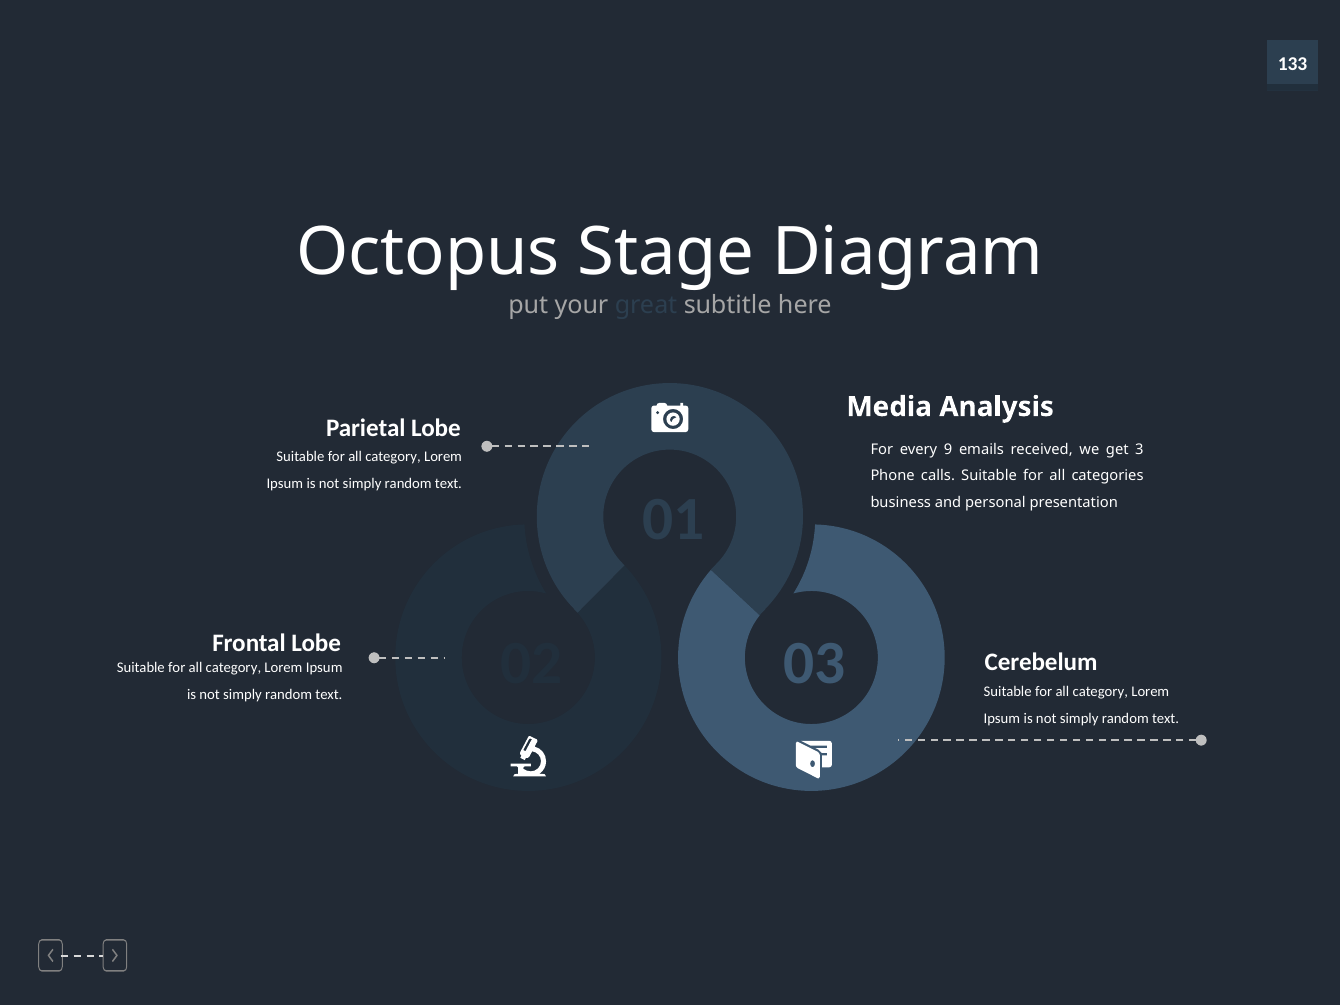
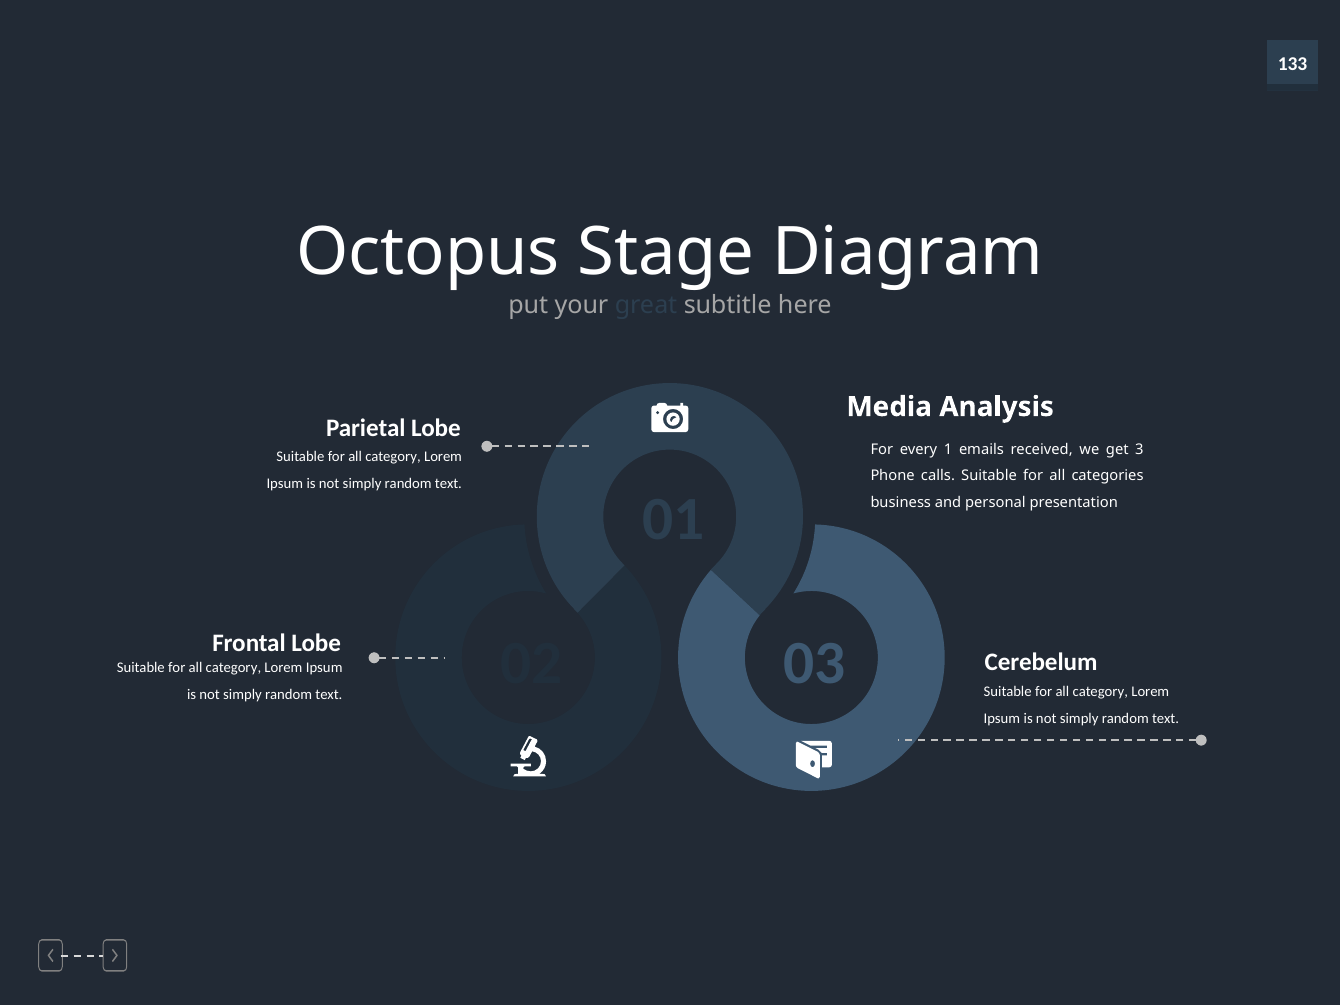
9: 9 -> 1
